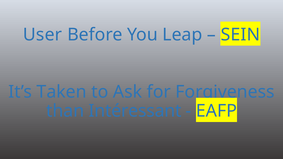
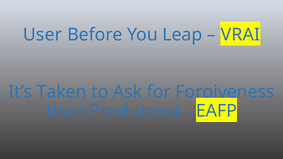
SEIN: SEIN -> VRAI
Intéressant: Intéressant -> Produiront
